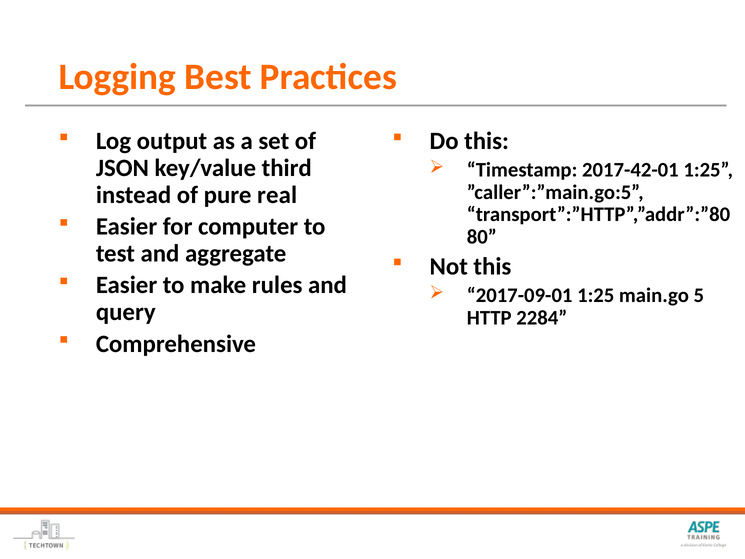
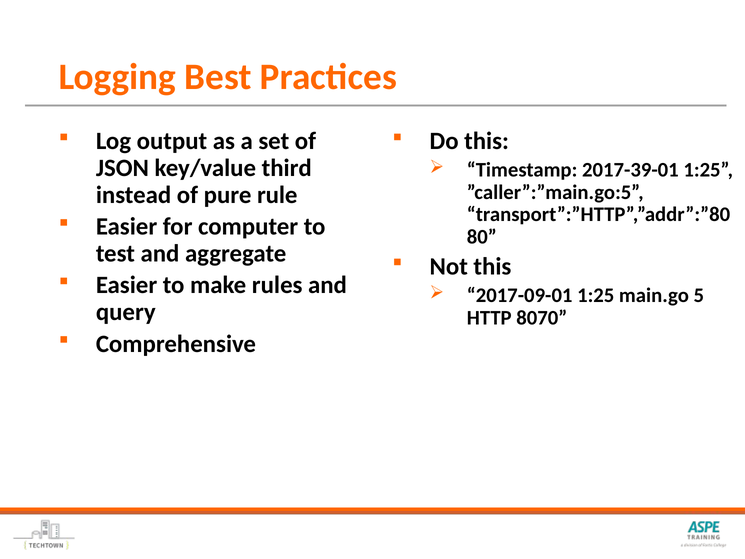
2017-42-01: 2017-42-01 -> 2017-39-01
real: real -> rule
2284: 2284 -> 8070
